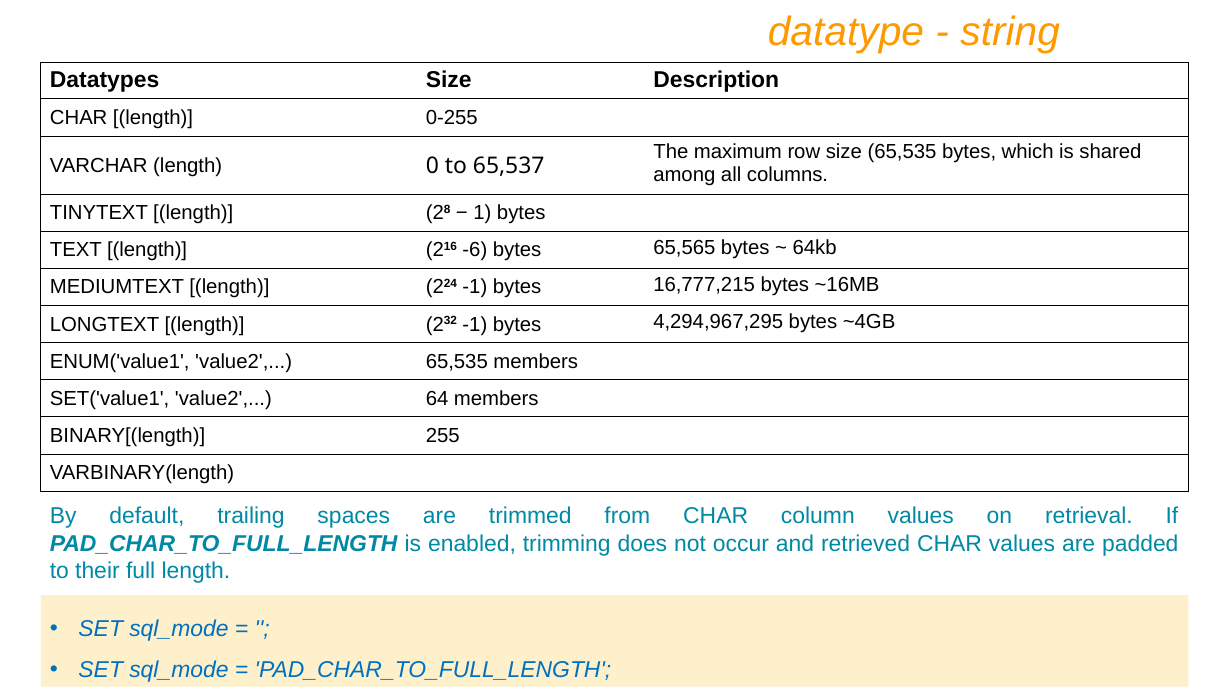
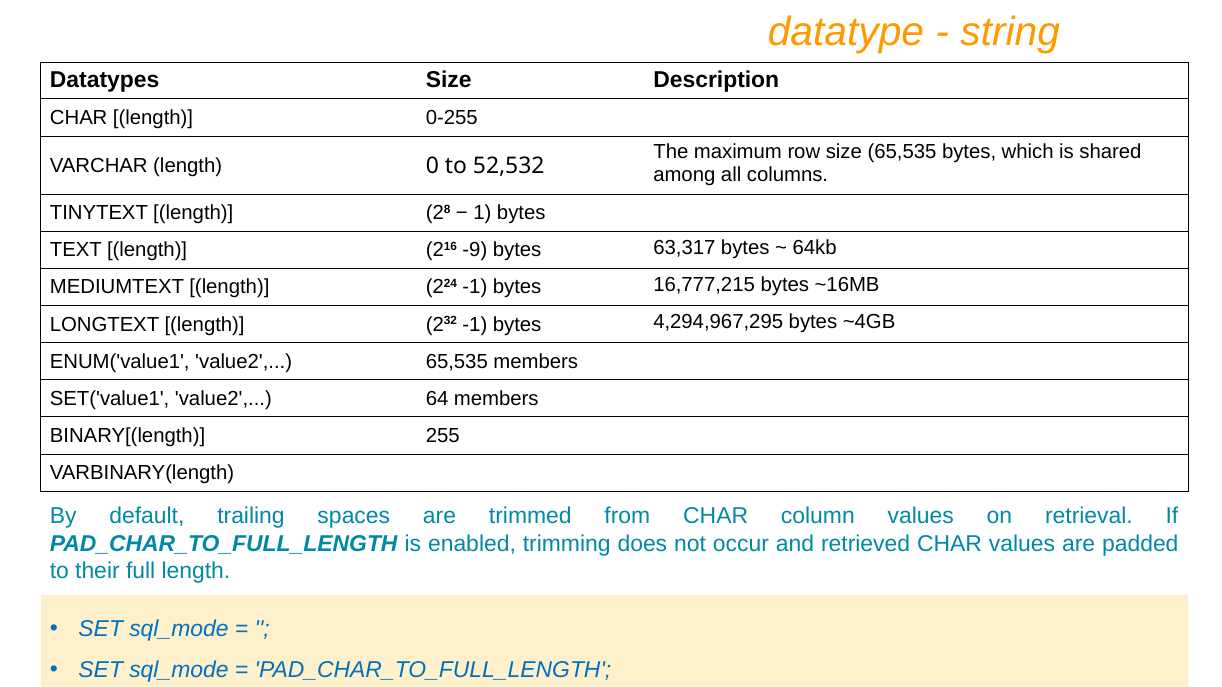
65,537: 65,537 -> 52,532
-6: -6 -> -9
65,565: 65,565 -> 63,317
